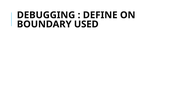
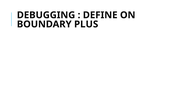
USED: USED -> PLUS
